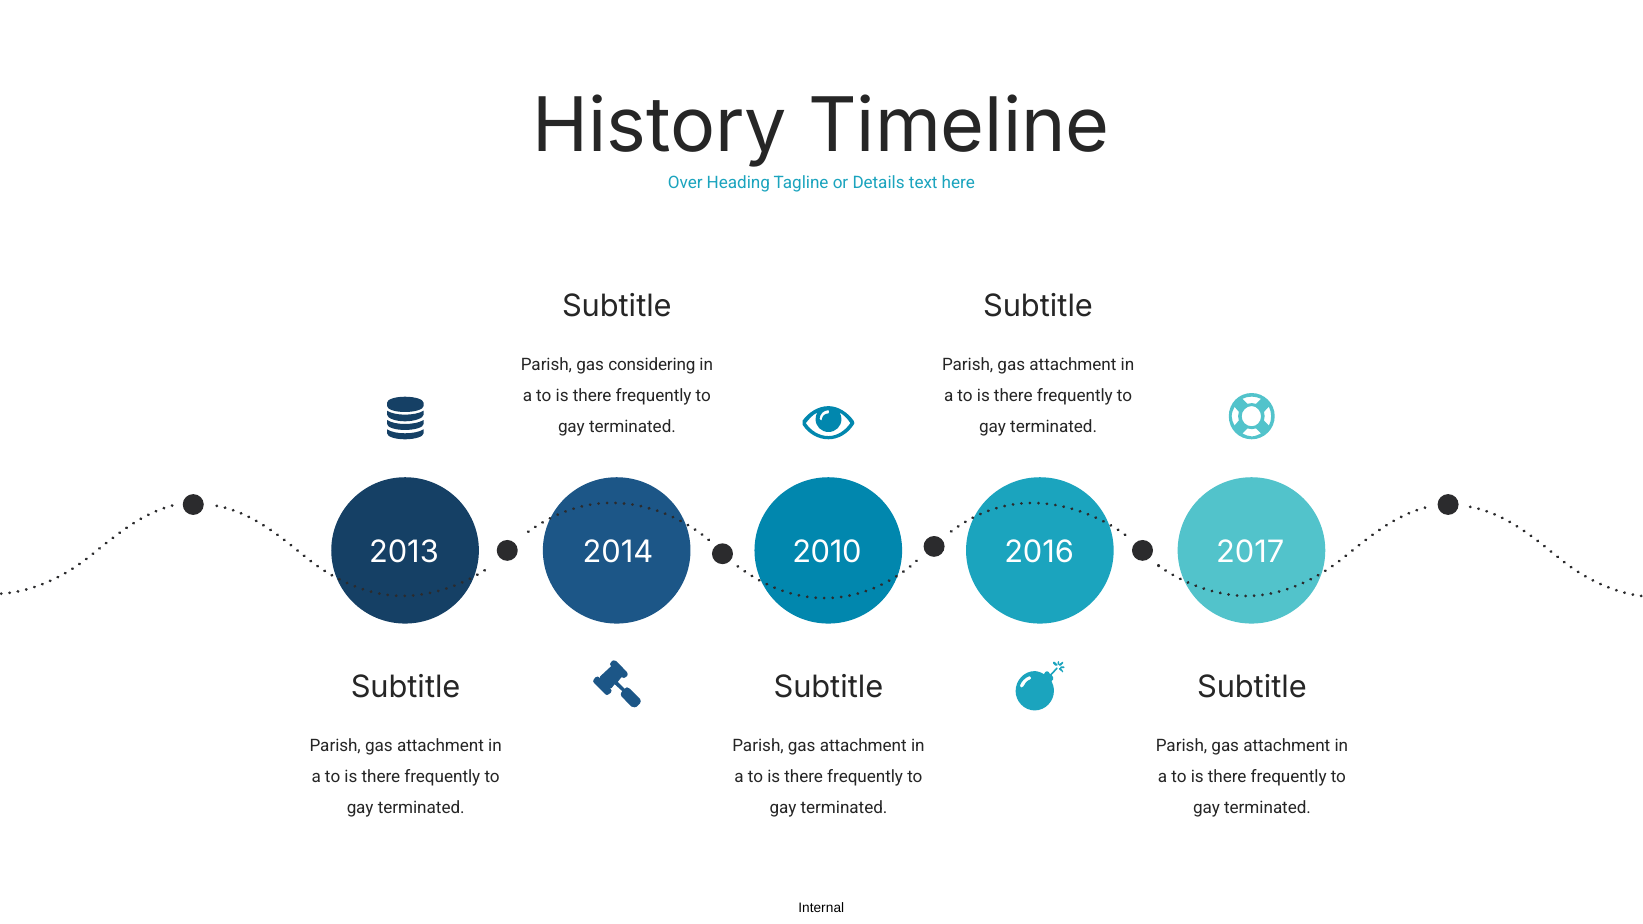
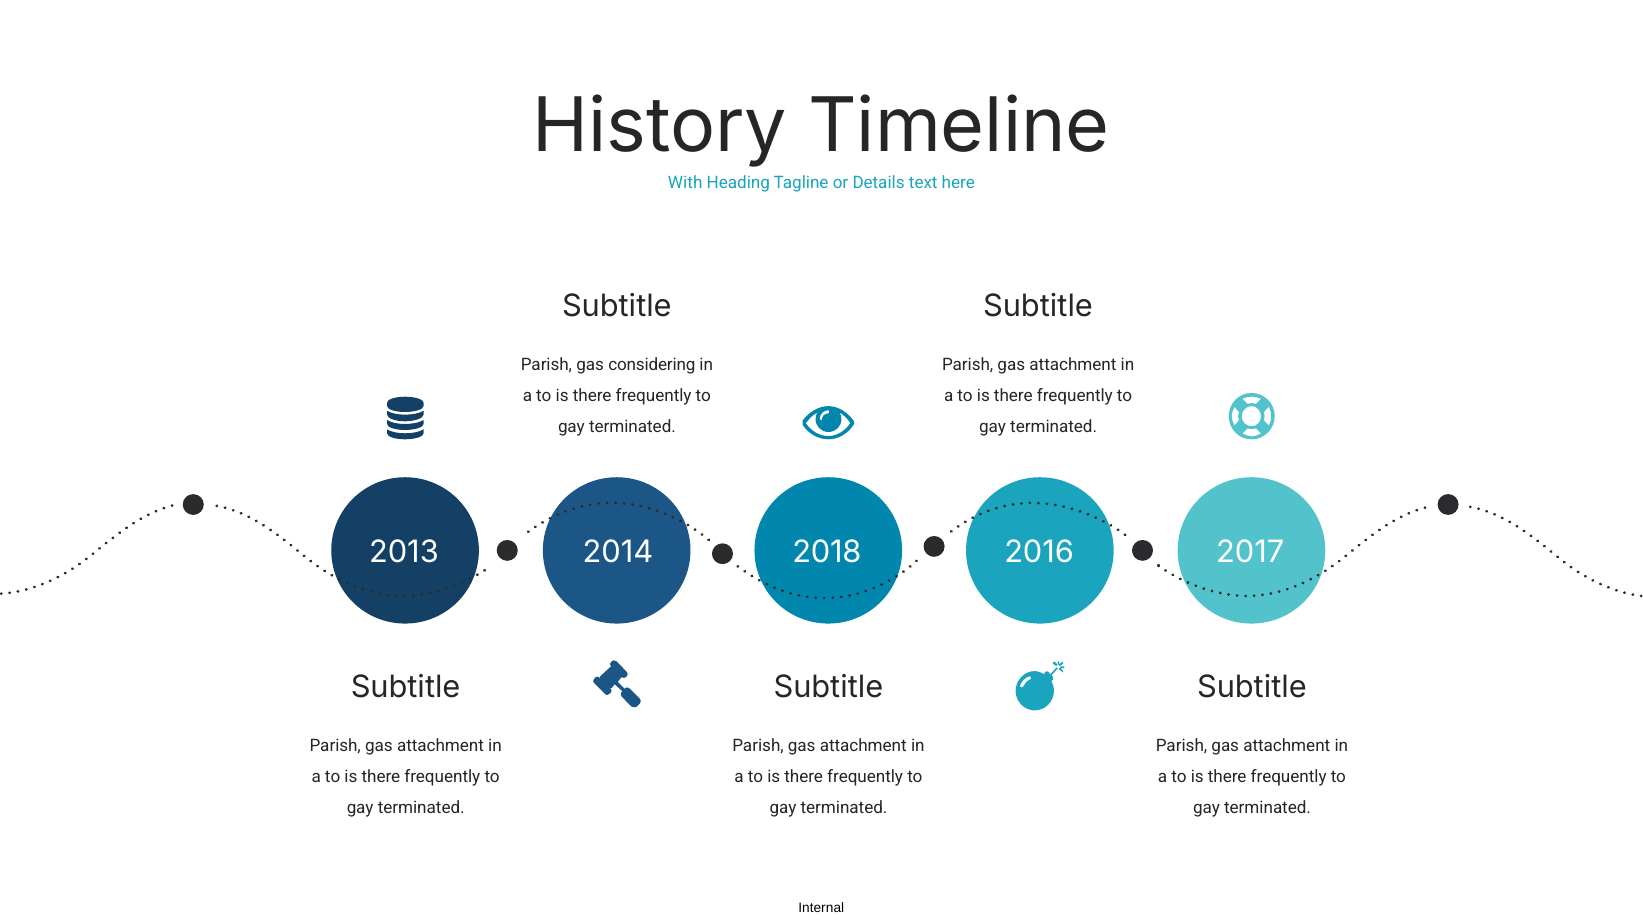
Over: Over -> With
2010: 2010 -> 2018
